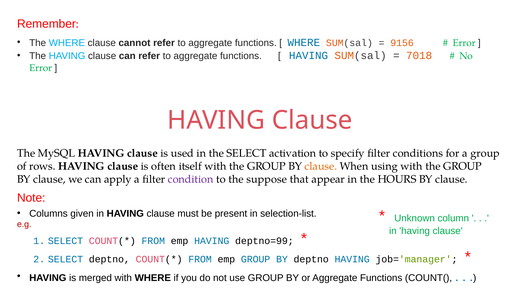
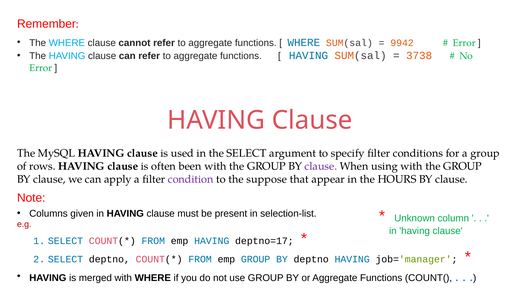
9156: 9156 -> 9942
7018: 7018 -> 3738
activation: activation -> argument
itself: itself -> been
clause at (321, 166) colour: orange -> purple
deptno=99: deptno=99 -> deptno=17
